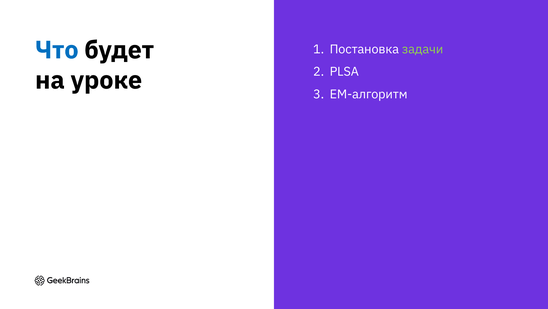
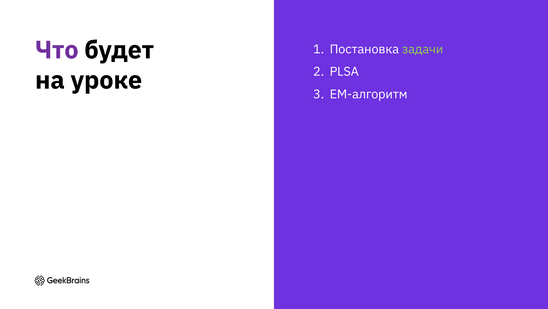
Что colour: blue -> purple
